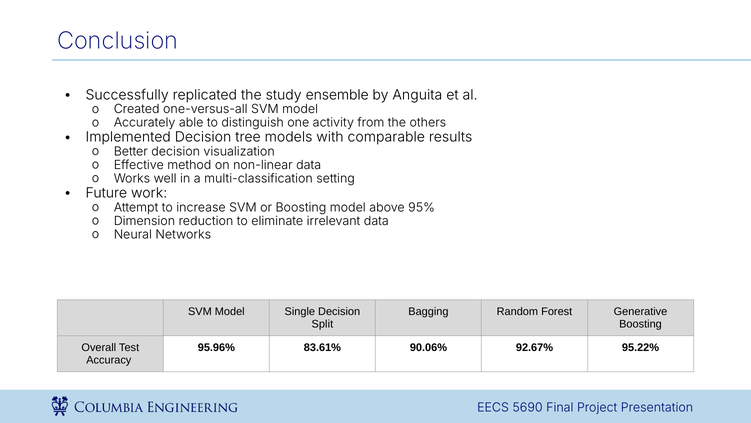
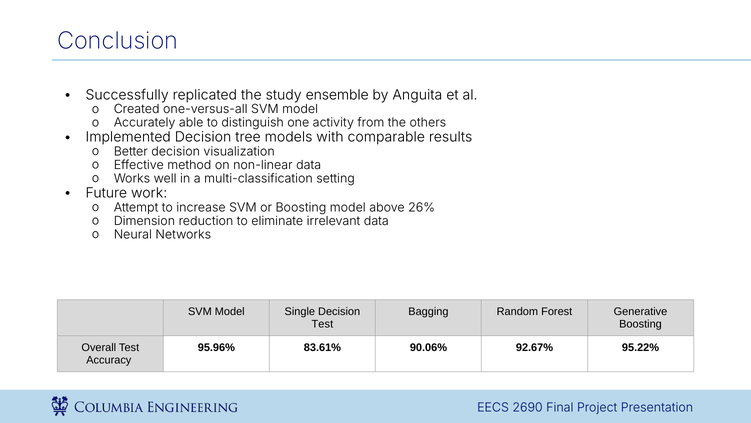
95%: 95% -> 26%
Split at (322, 324): Split -> Test
5690: 5690 -> 2690
